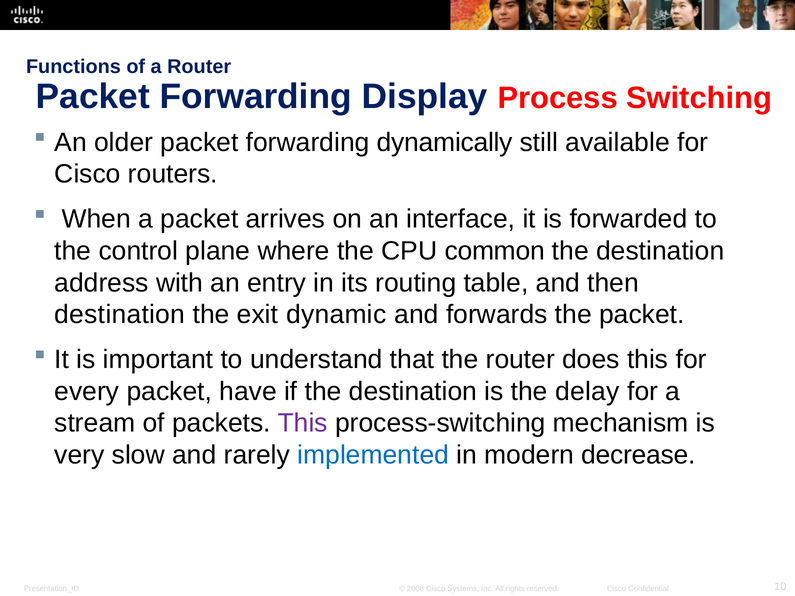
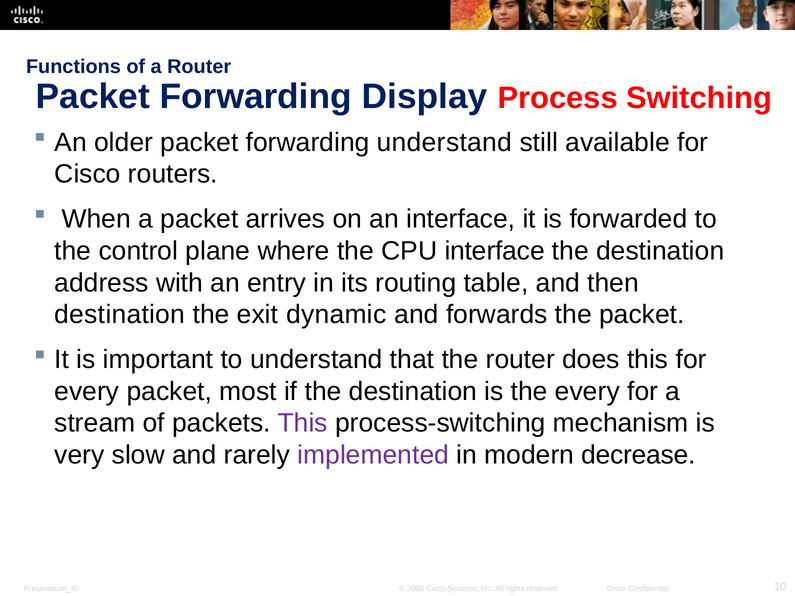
forwarding dynamically: dynamically -> understand
CPU common: common -> interface
have: have -> most
the delay: delay -> every
implemented colour: blue -> purple
